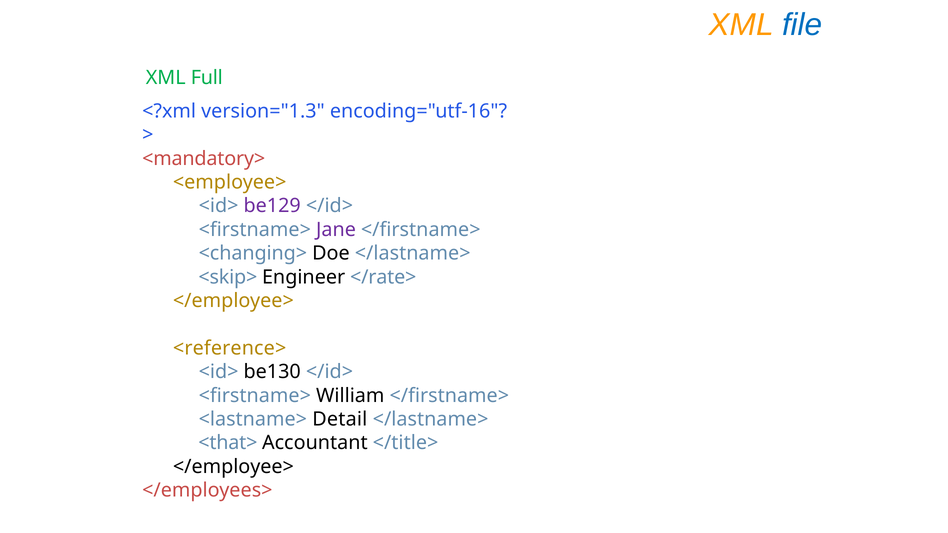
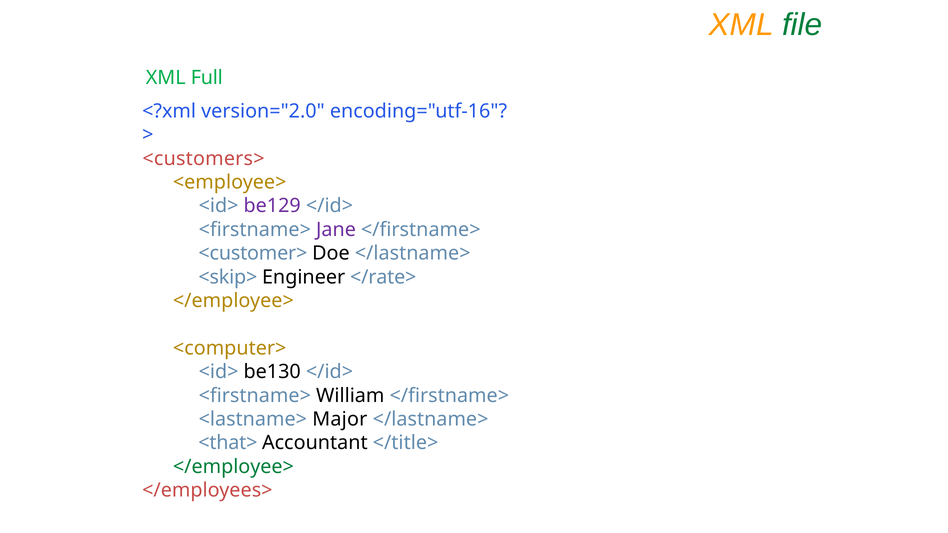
file colour: blue -> green
version="1.3: version="1.3 -> version="2.0
<mandatory>: <mandatory> -> <customers>
<changing>: <changing> -> <customer>
<reference>: <reference> -> <computer>
Detail: Detail -> Major
</employee> at (233, 467) colour: black -> green
